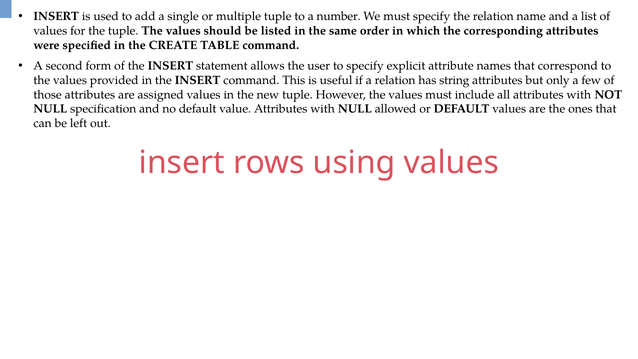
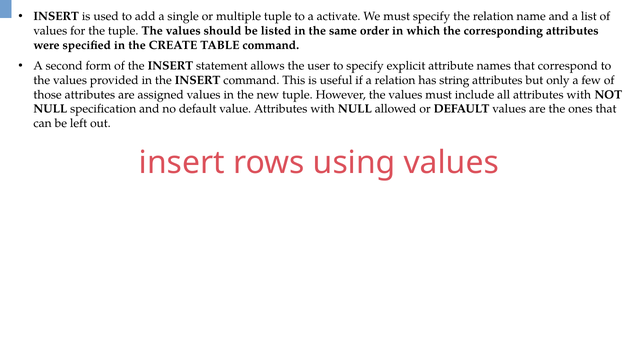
number: number -> activate
